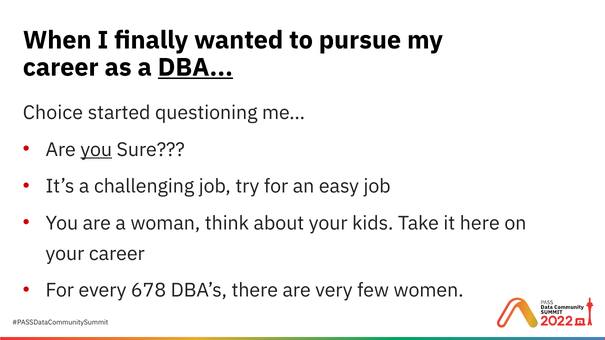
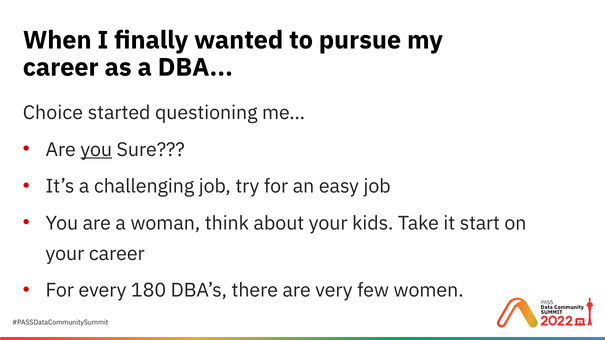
DBA underline: present -> none
here: here -> start
678: 678 -> 180
